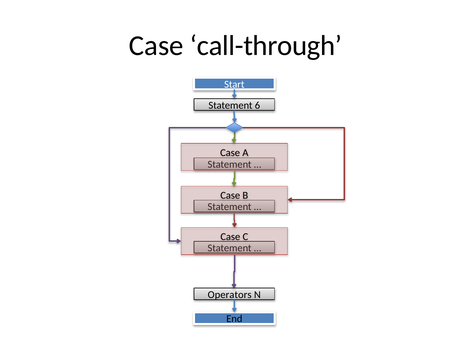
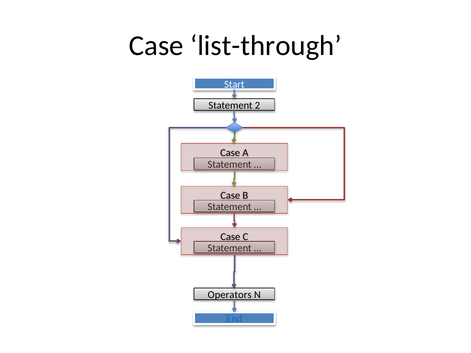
call-through: call-through -> list-through
6: 6 -> 2
End colour: black -> blue
